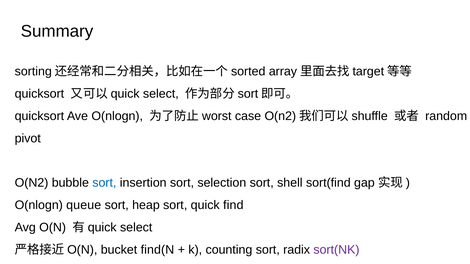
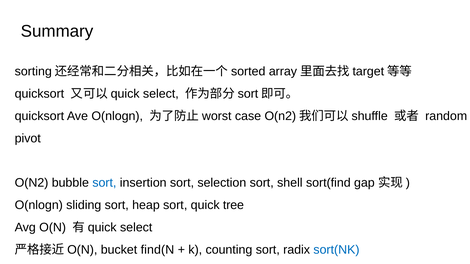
queue: queue -> sliding
find: find -> tree
sort(NK colour: purple -> blue
